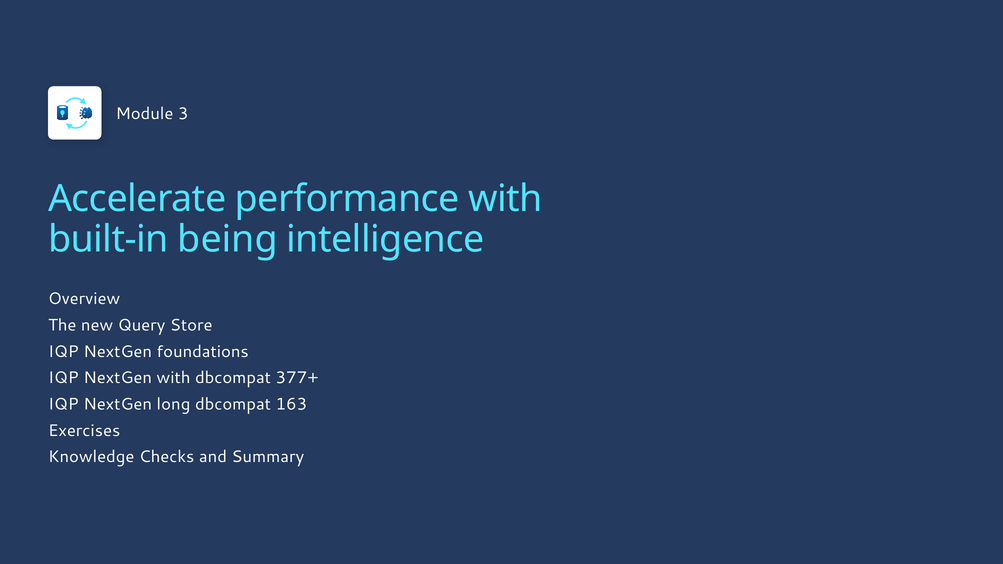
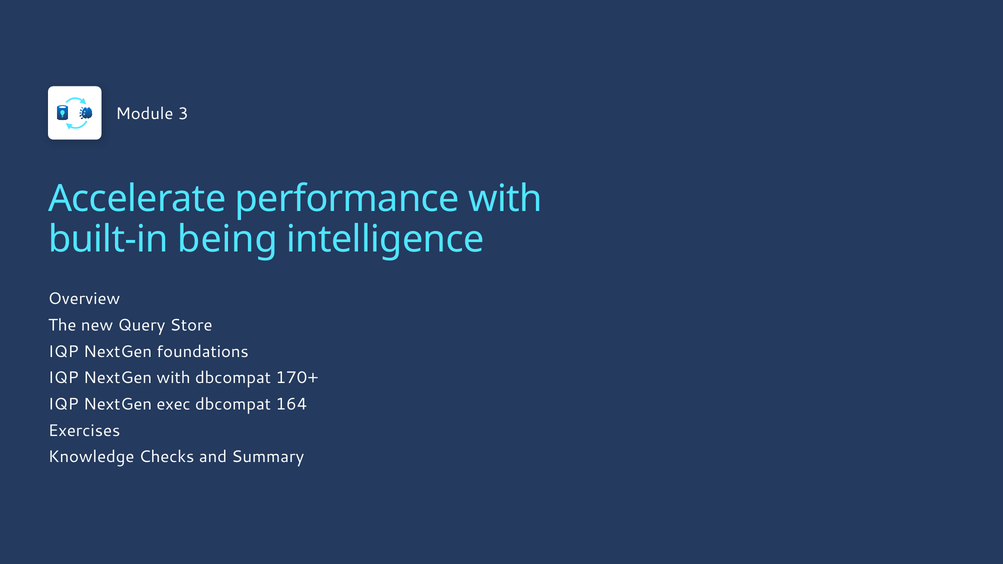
377+: 377+ -> 170+
long: long -> exec
163: 163 -> 164
